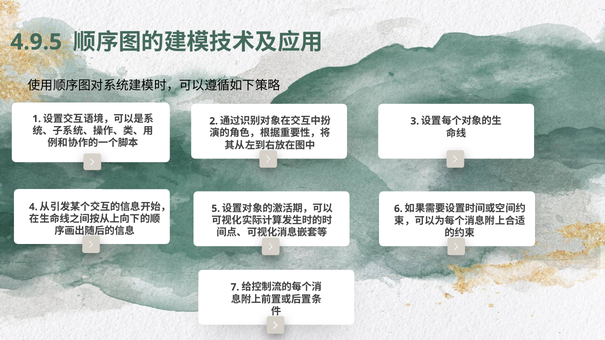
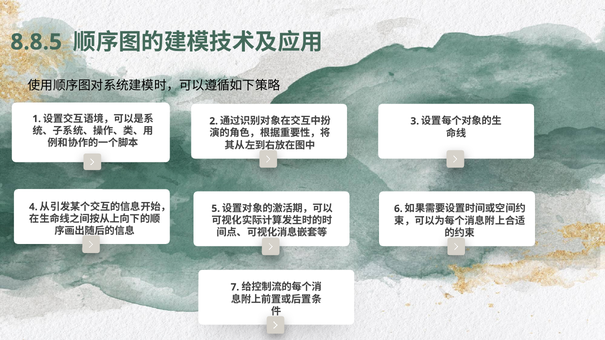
4.9.5: 4.9.5 -> 8.8.5
